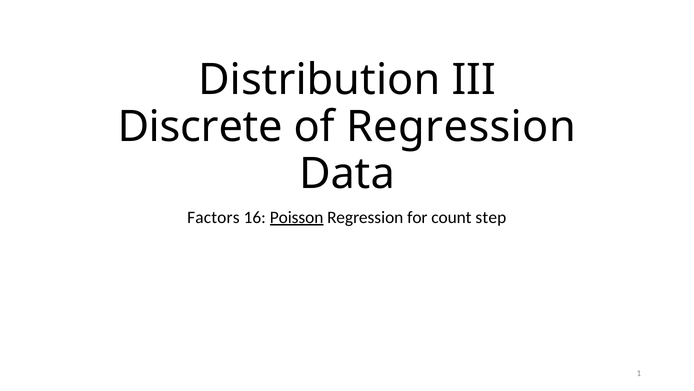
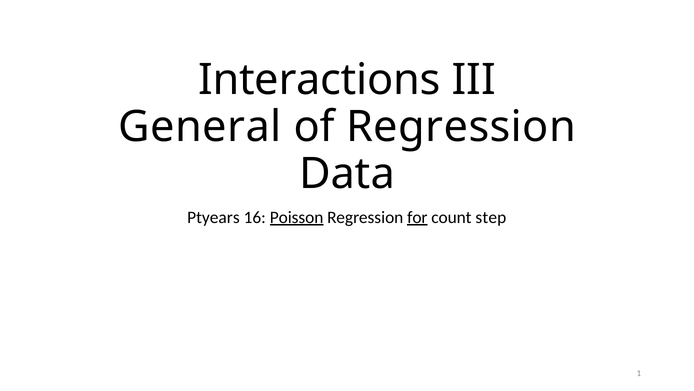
Distribution: Distribution -> Interactions
Discrete: Discrete -> General
Factors: Factors -> Ptyears
for underline: none -> present
